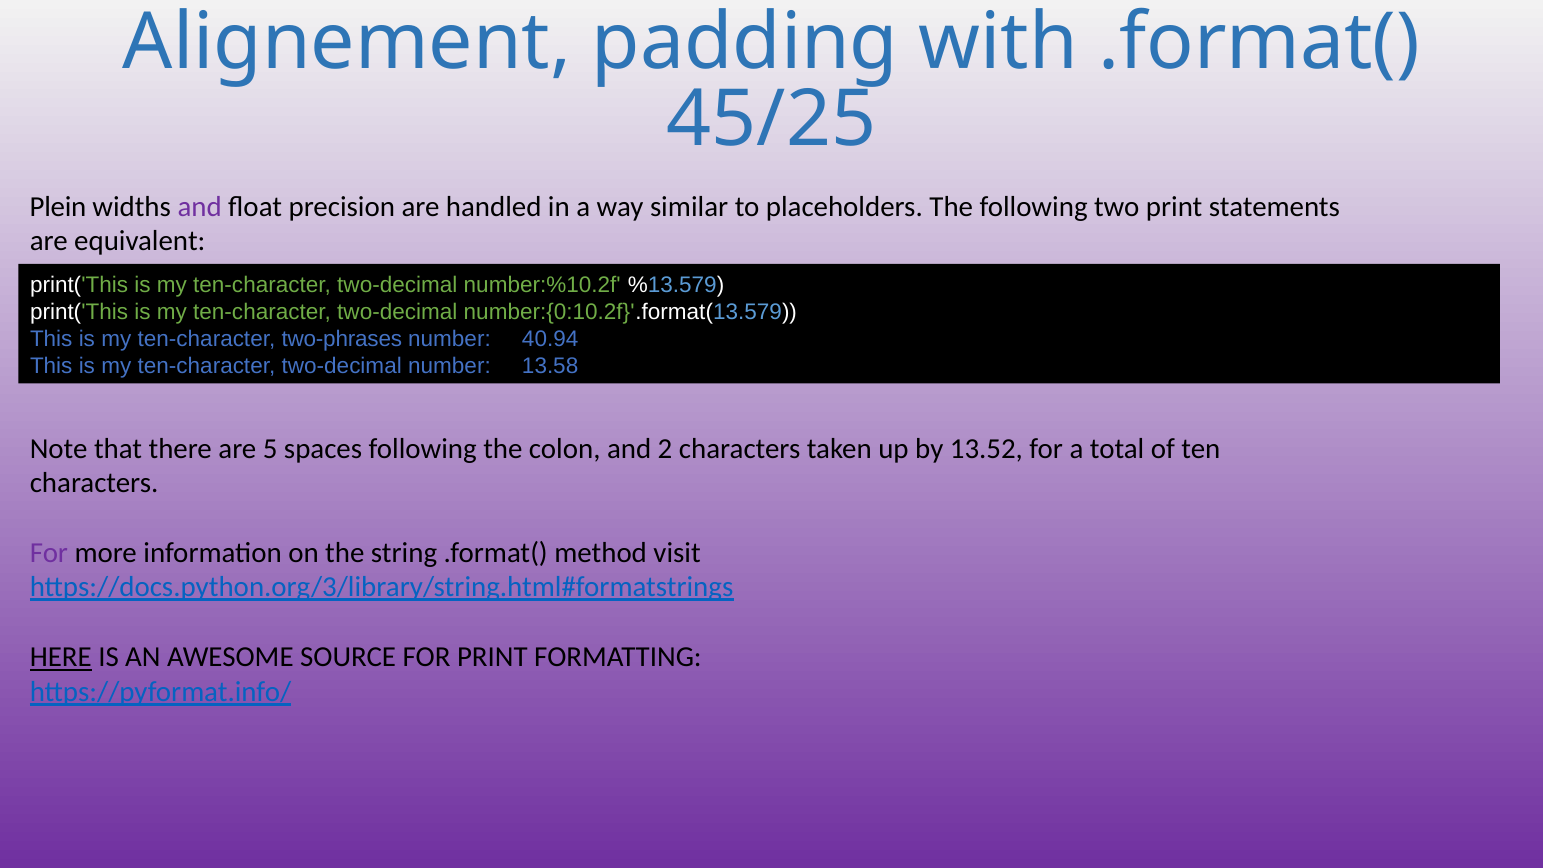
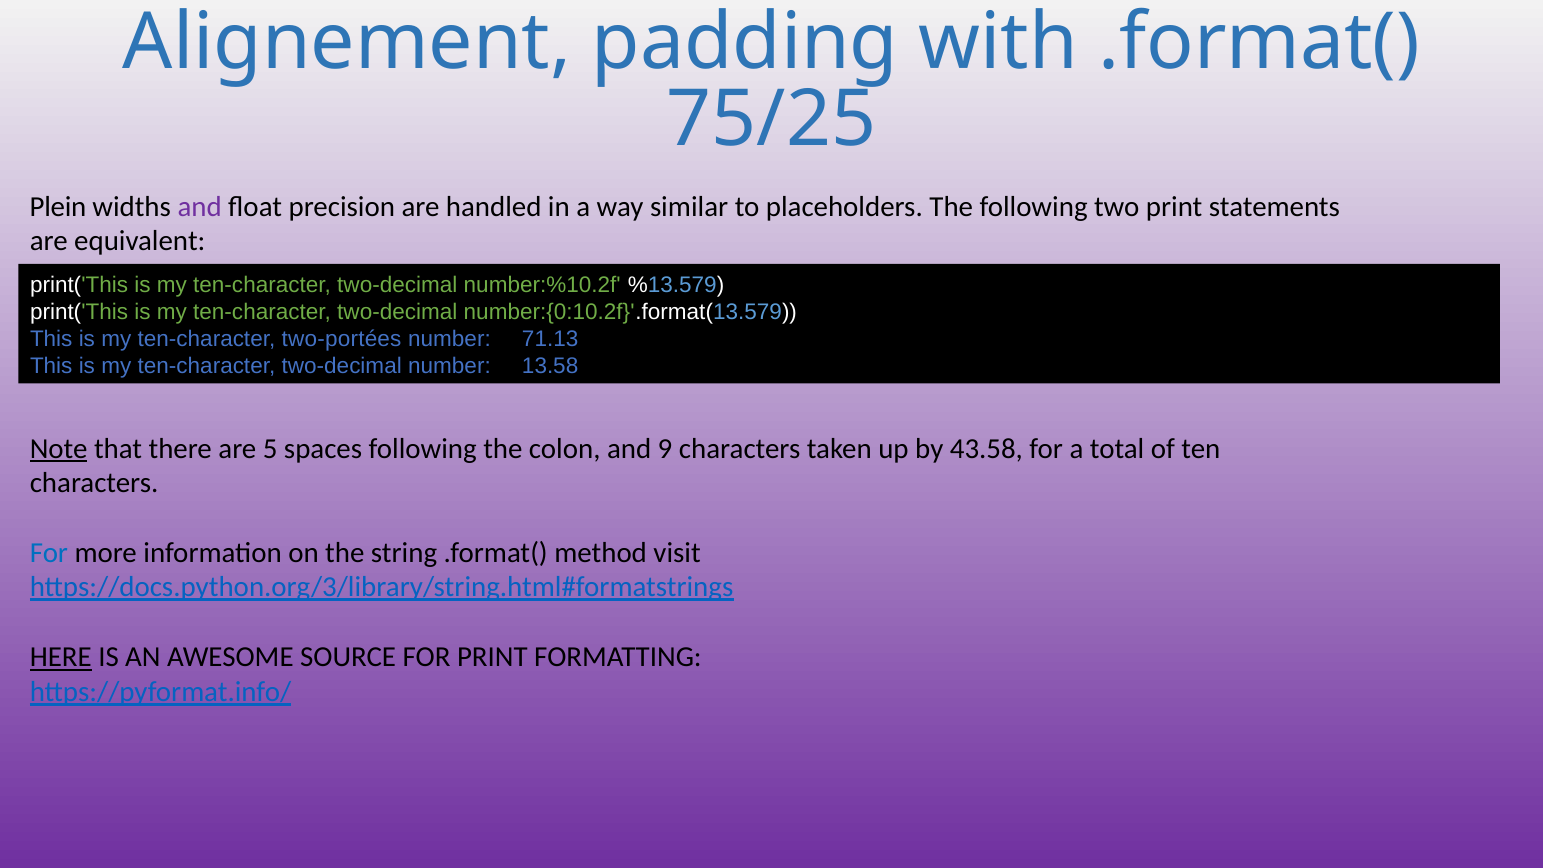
45/25: 45/25 -> 75/25
two-phrases: two-phrases -> two-portées
40.94: 40.94 -> 71.13
Note underline: none -> present
2: 2 -> 9
13.52: 13.52 -> 43.58
For at (49, 553) colour: purple -> blue
